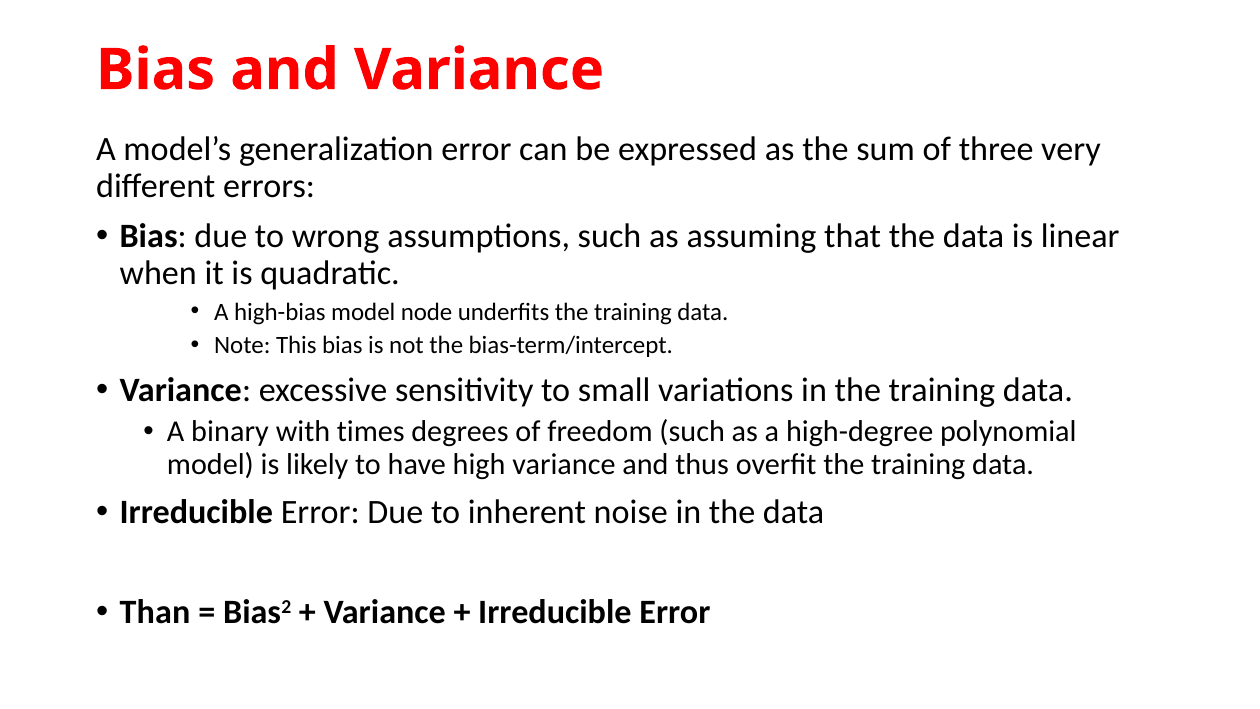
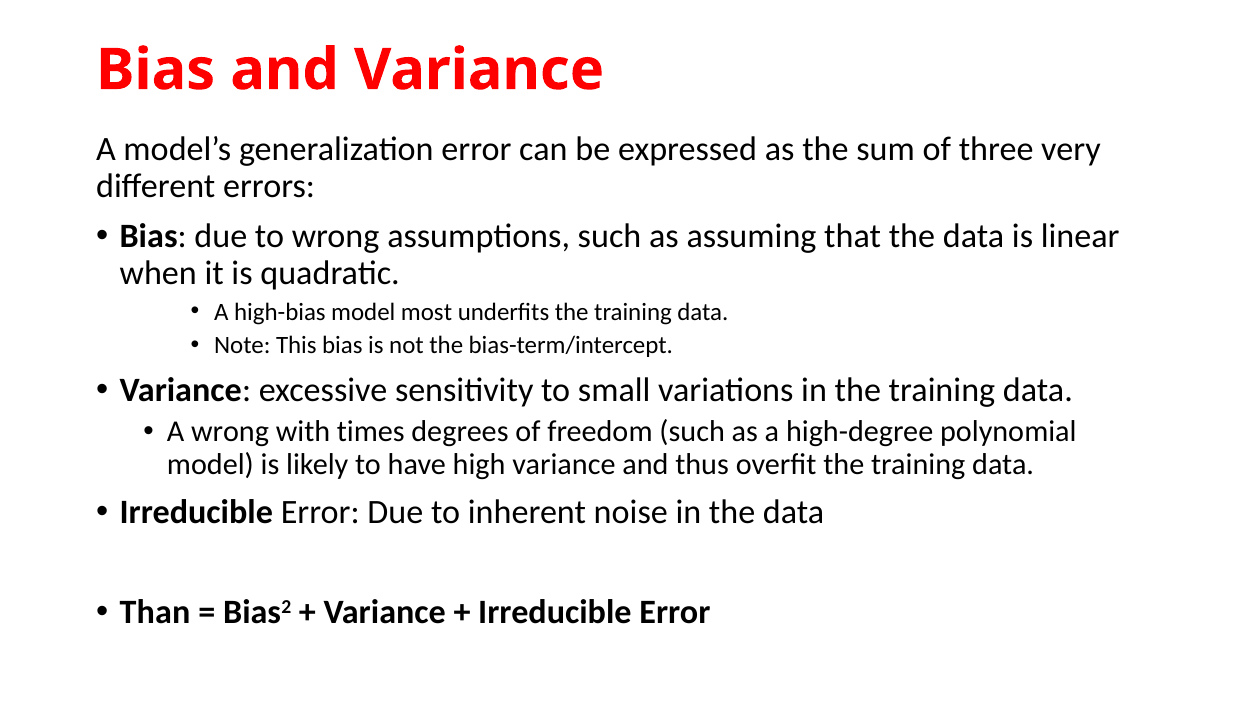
node: node -> most
A binary: binary -> wrong
